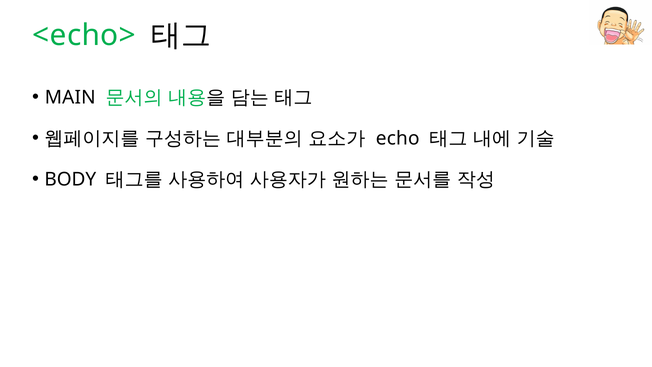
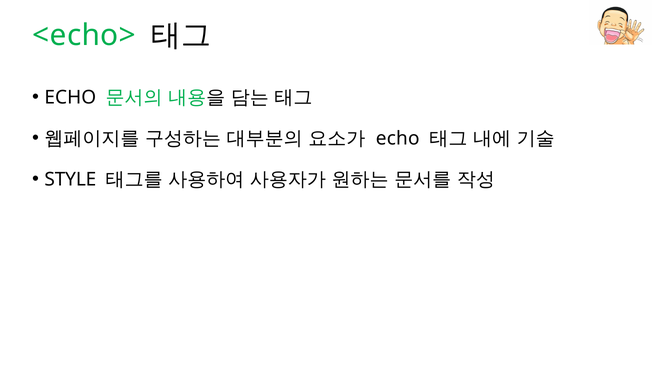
MAIN at (70, 98): MAIN -> ECHO
BODY: BODY -> STYLE
